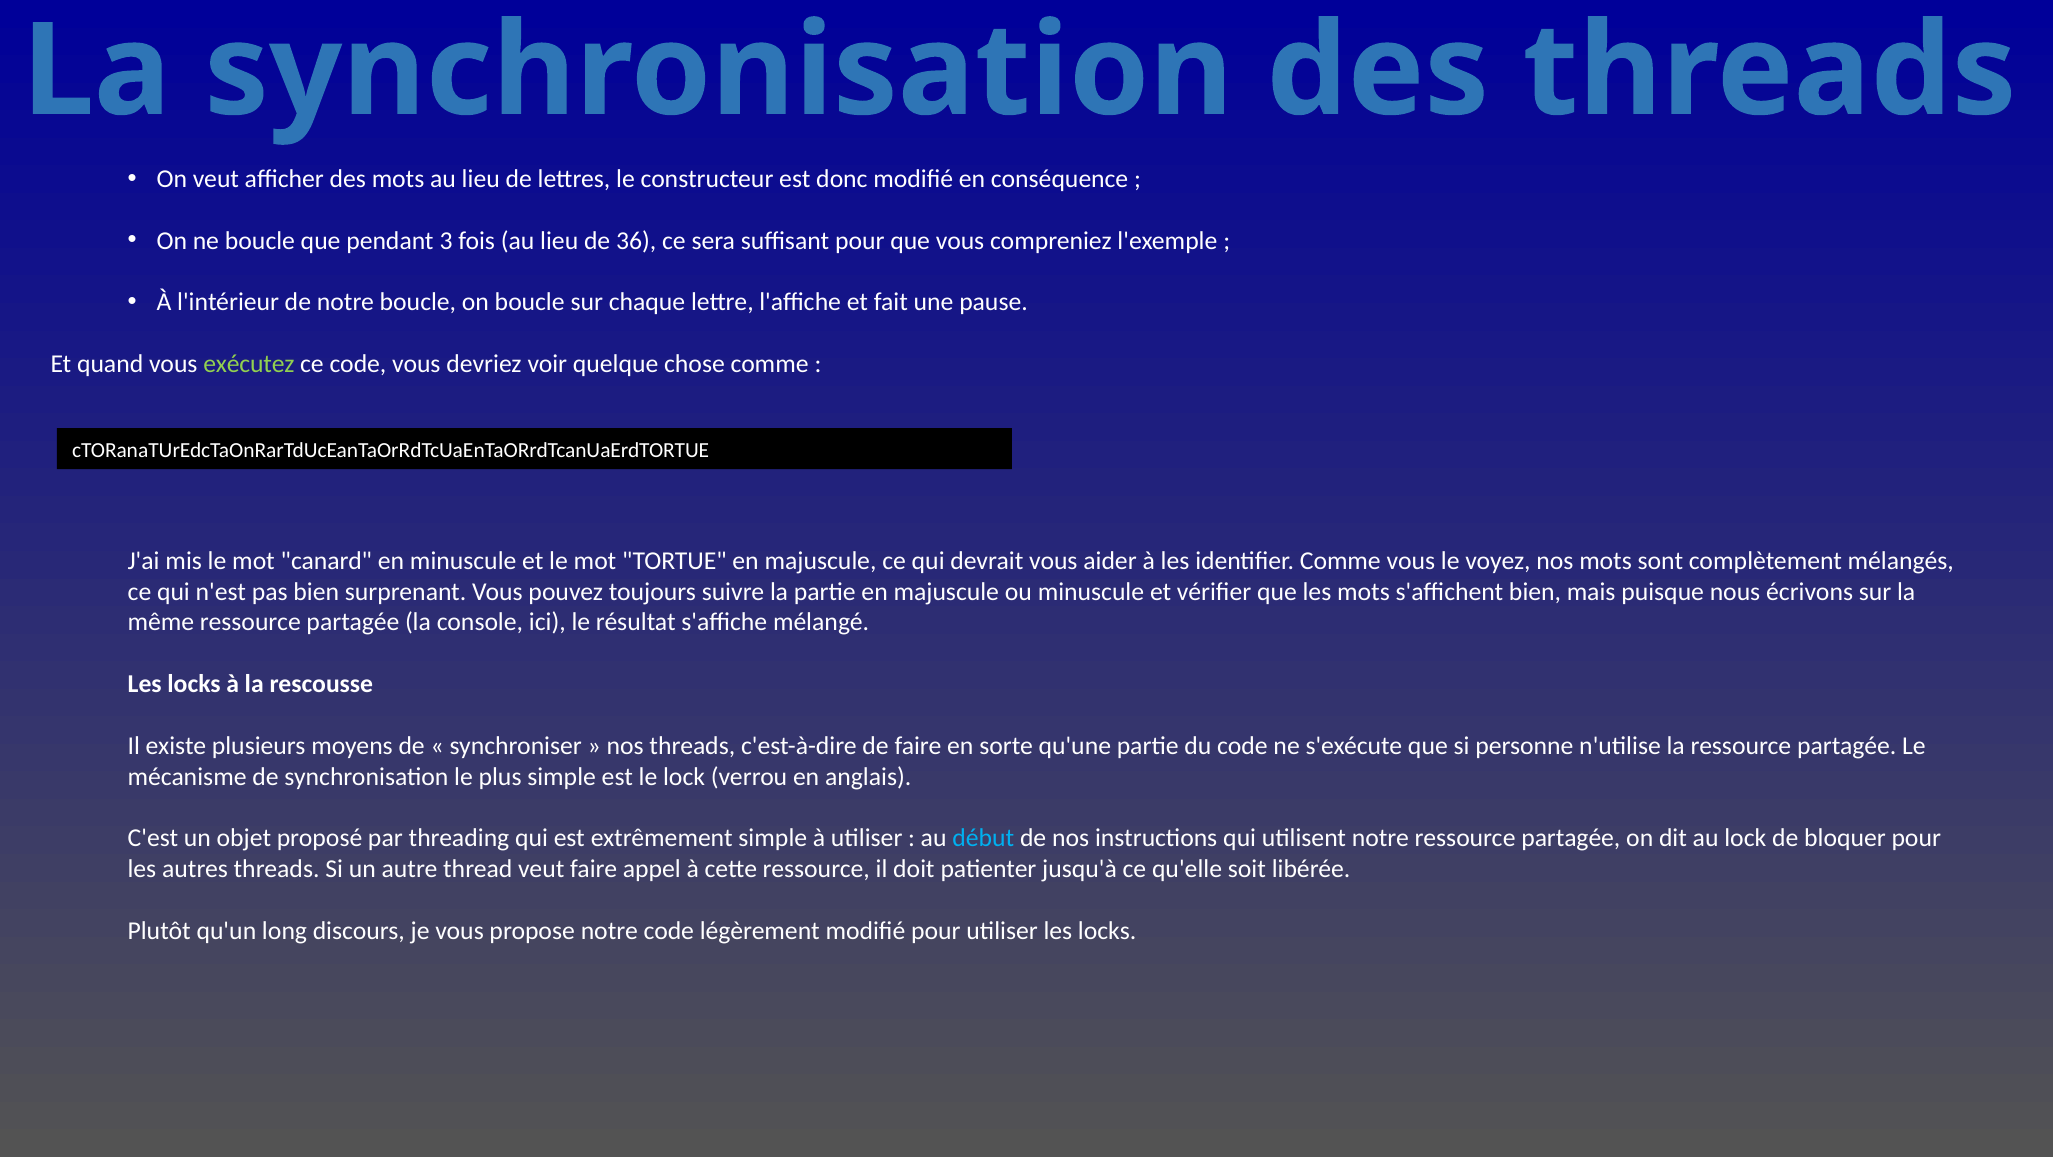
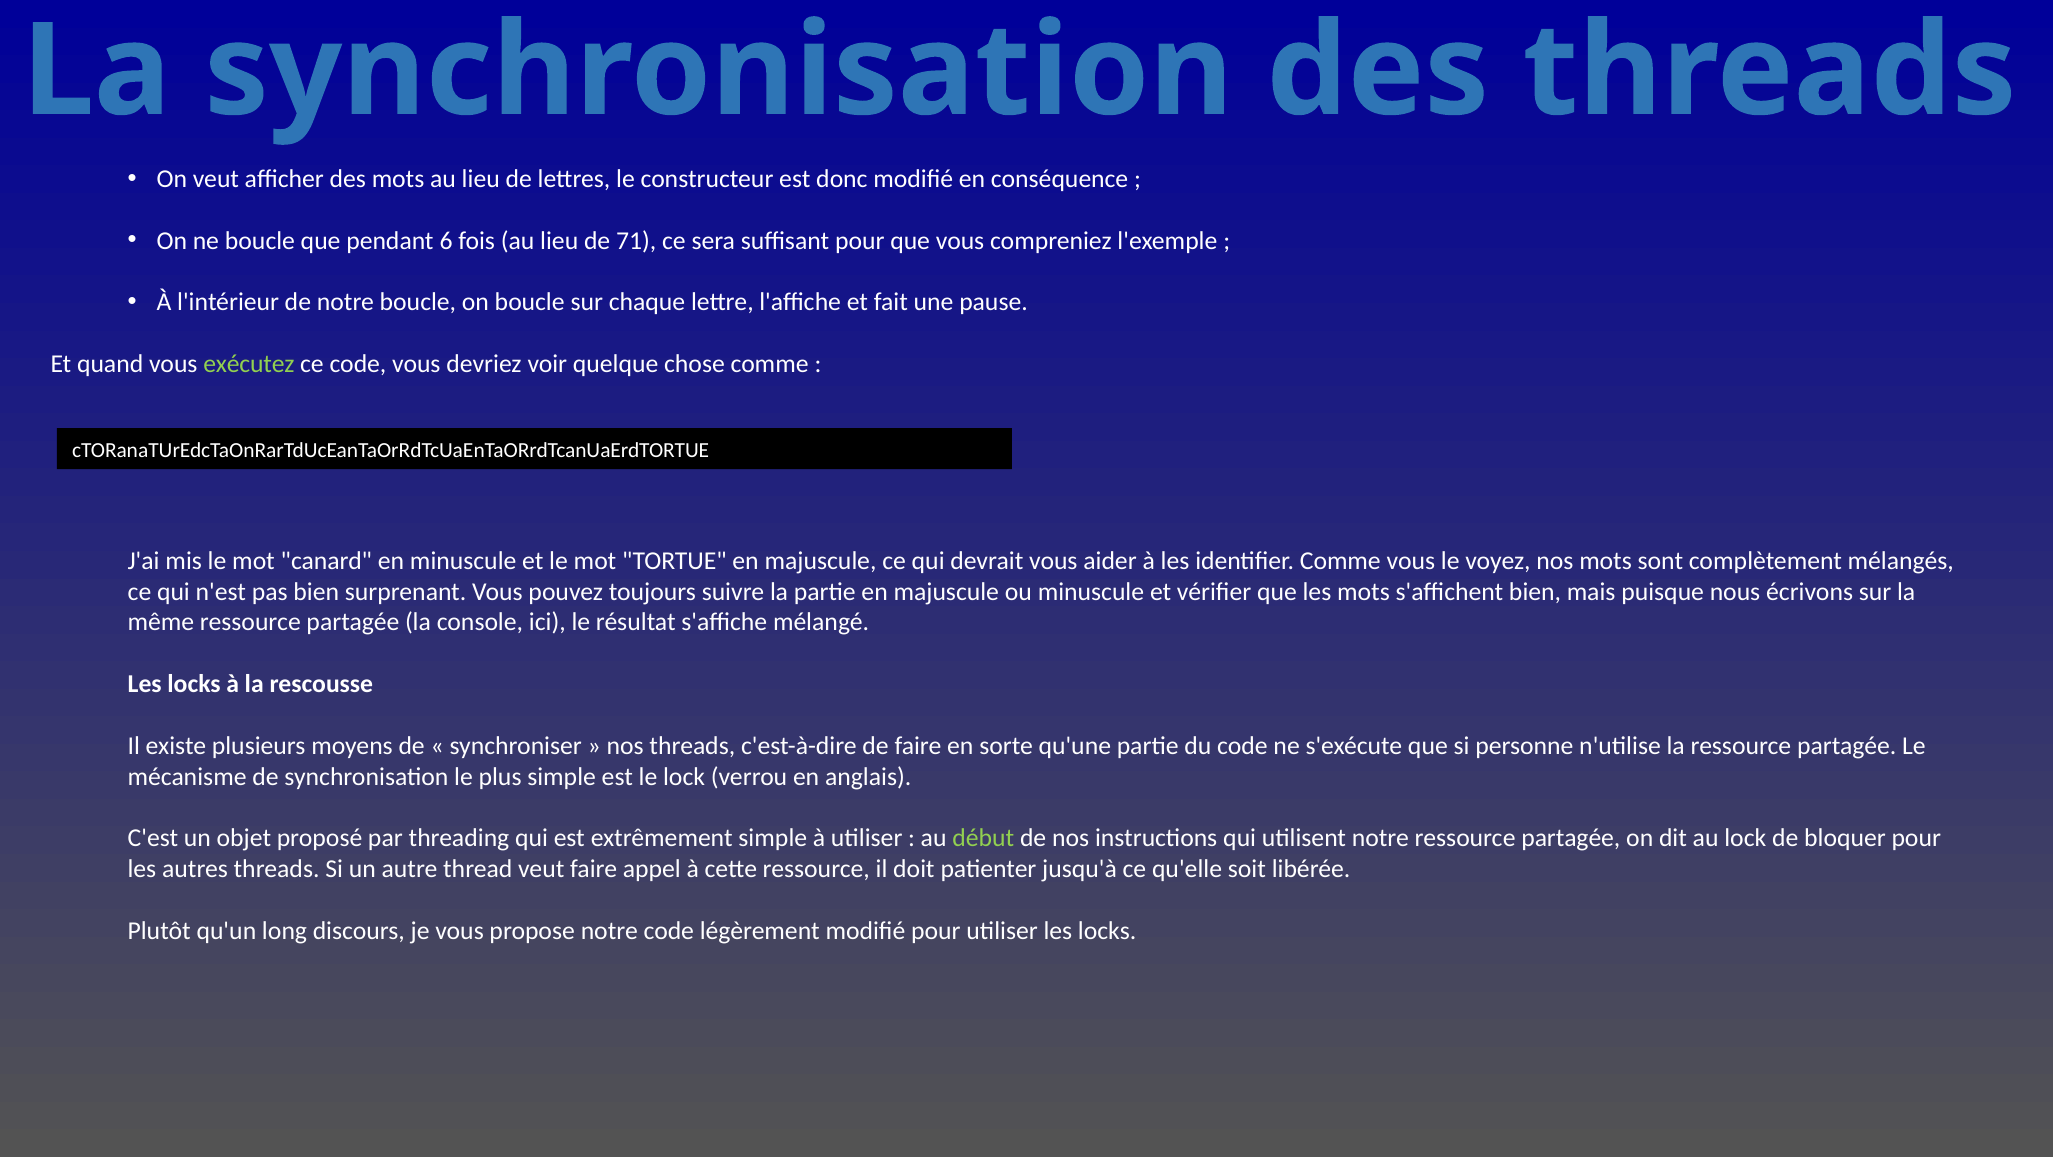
3: 3 -> 6
36: 36 -> 71
début colour: light blue -> light green
